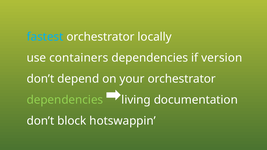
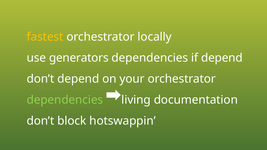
fastest colour: light blue -> yellow
containers: containers -> generators
if version: version -> depend
